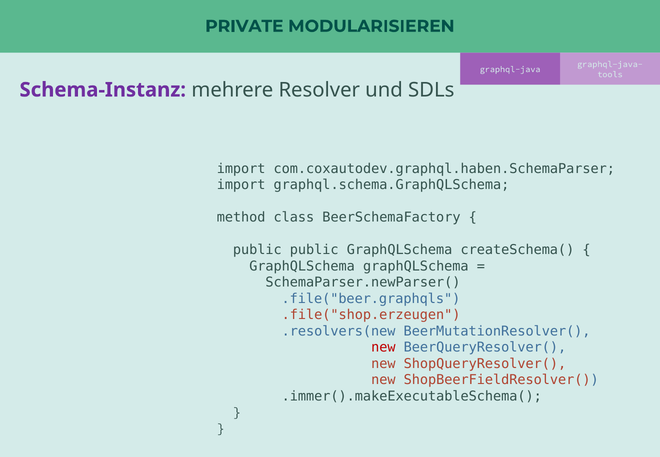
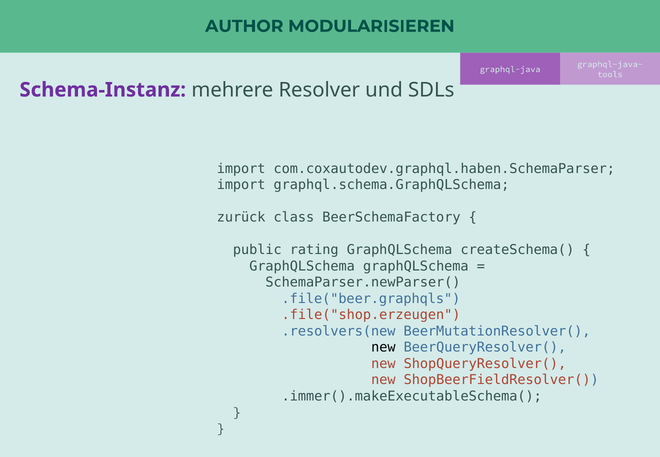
PRIVATE: PRIVATE -> AUTHOR
method: method -> zurück
public public: public -> rating
new at (383, 347) colour: red -> black
